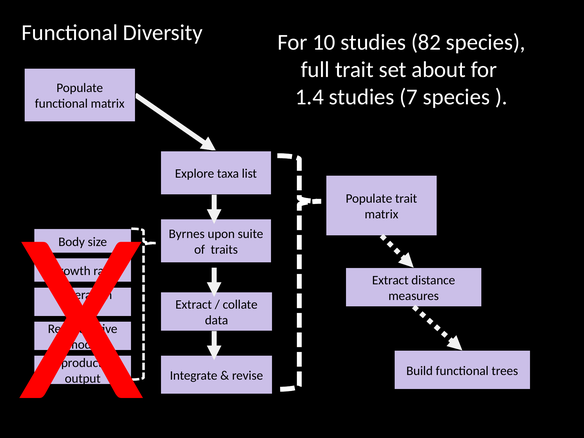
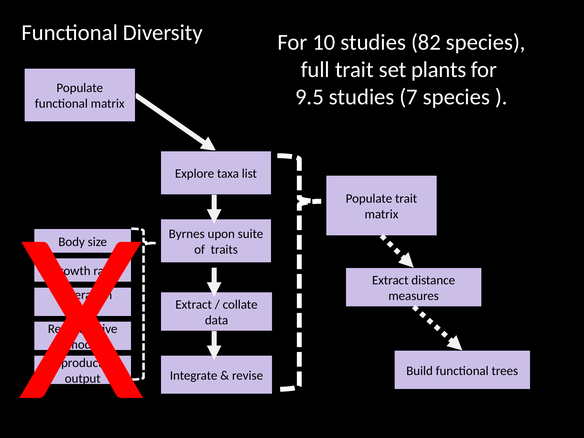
about: about -> plants
1.4: 1.4 -> 9.5
